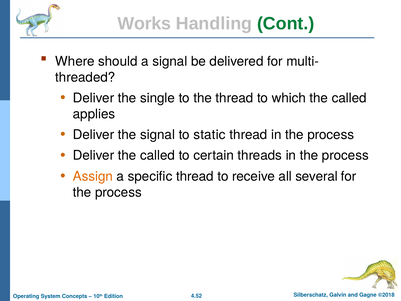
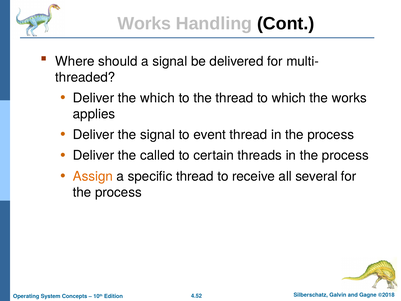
Cont colour: green -> black
the single: single -> which
which the called: called -> works
static: static -> event
